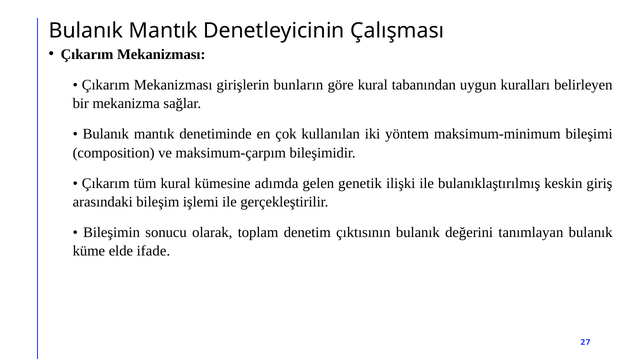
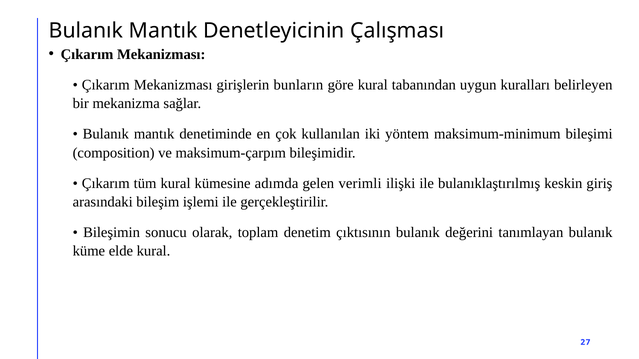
genetik: genetik -> verimli
elde ifade: ifade -> kural
